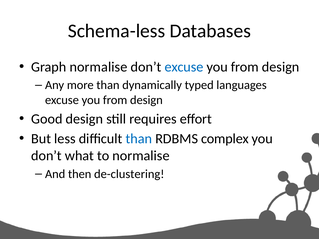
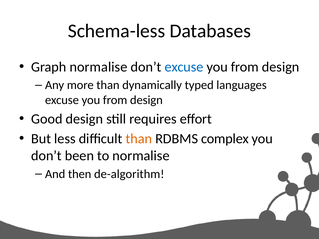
than at (139, 139) colour: blue -> orange
what: what -> been
de-clustering: de-clustering -> de-algorithm
